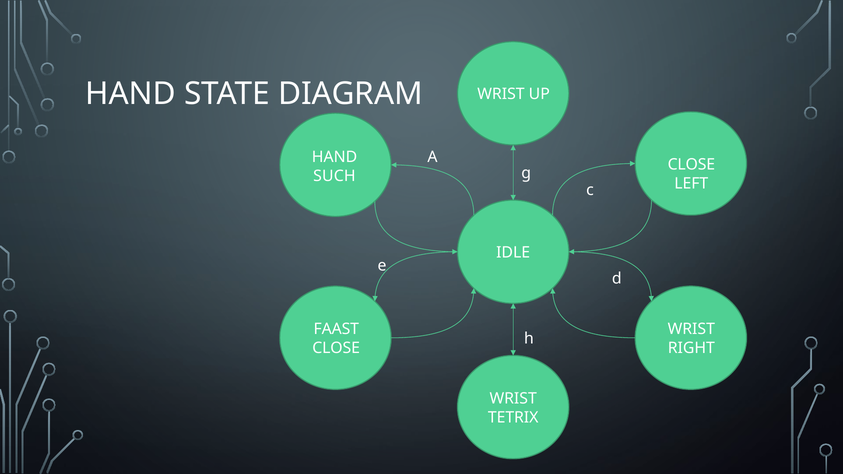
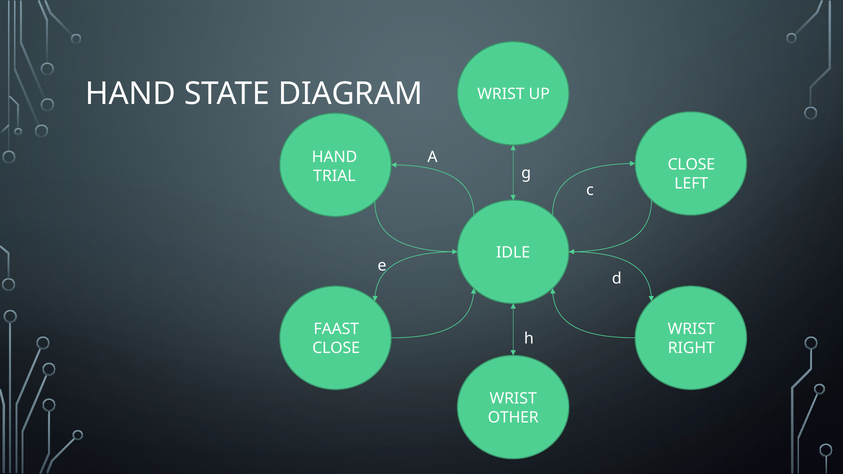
SUCH: SUCH -> TRIAL
TETRIX: TETRIX -> OTHER
